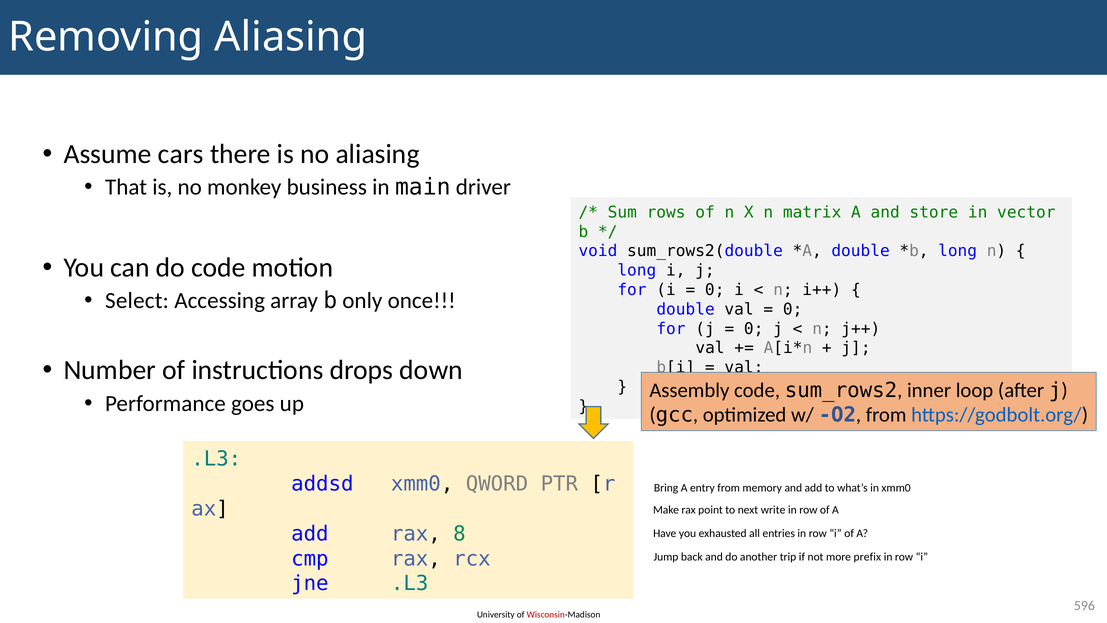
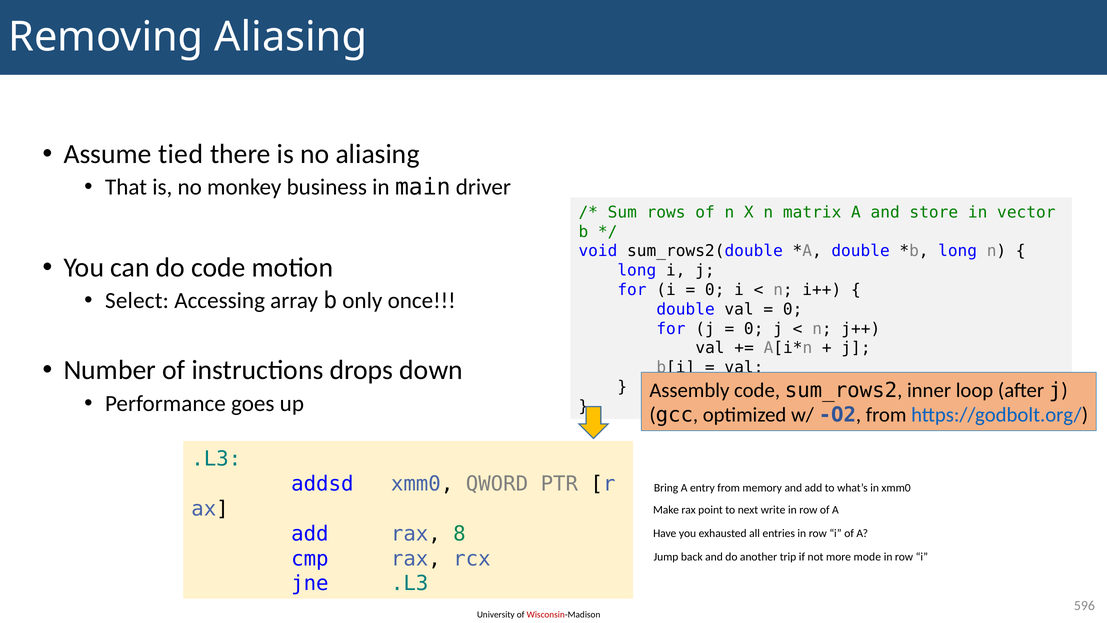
cars: cars -> tied
prefix: prefix -> mode
